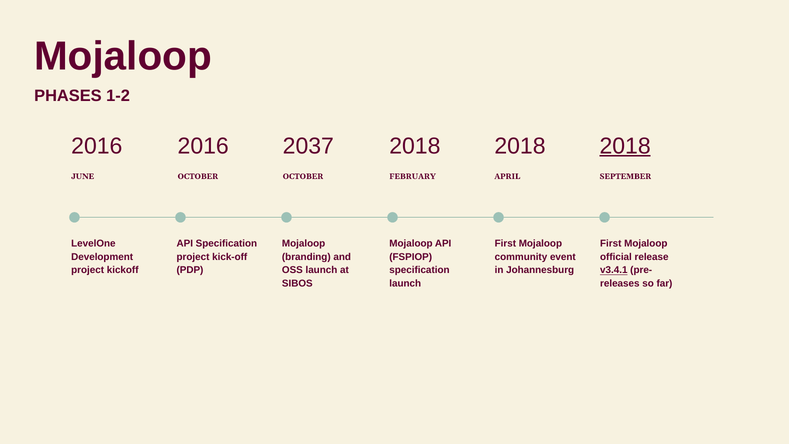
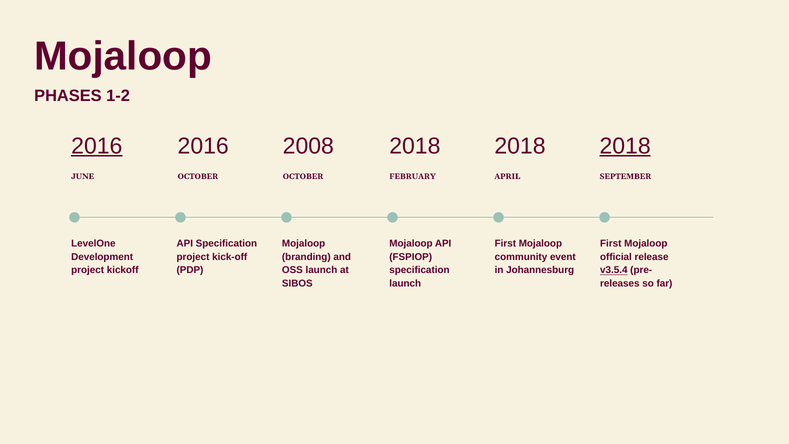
2016 at (97, 146) underline: none -> present
2037: 2037 -> 2008
v3.4.1: v3.4.1 -> v3.5.4
